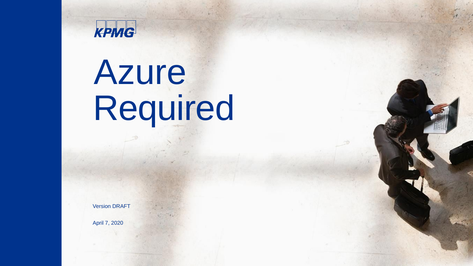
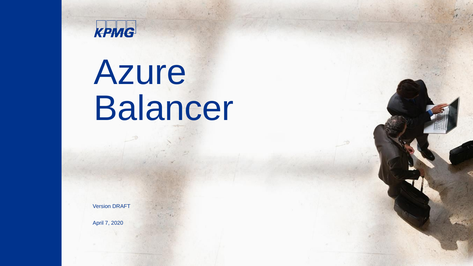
Required: Required -> Balancer
